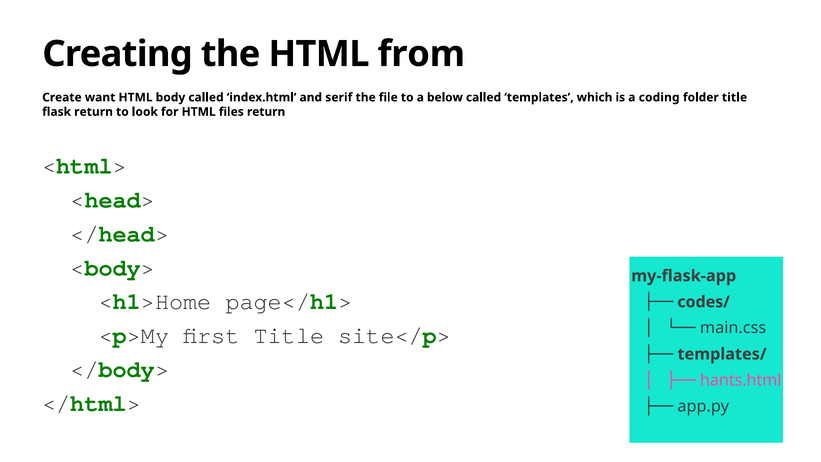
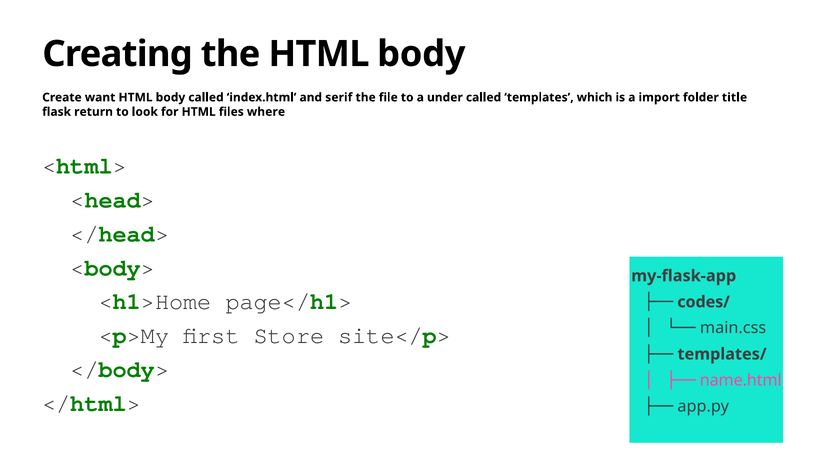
the HTML from: from -> body
below: below -> under
coding: coding -> import
files return: return -> where
first Title: Title -> Store
hants.html: hants.html -> name.html
